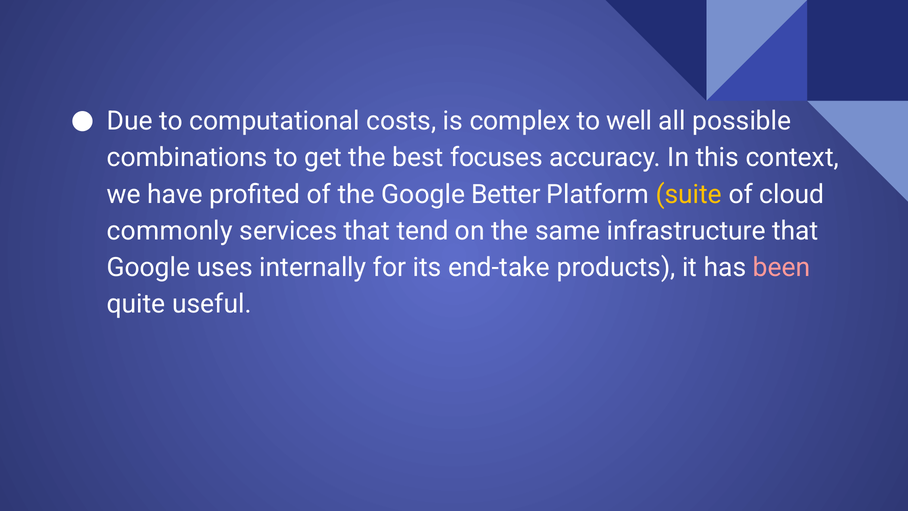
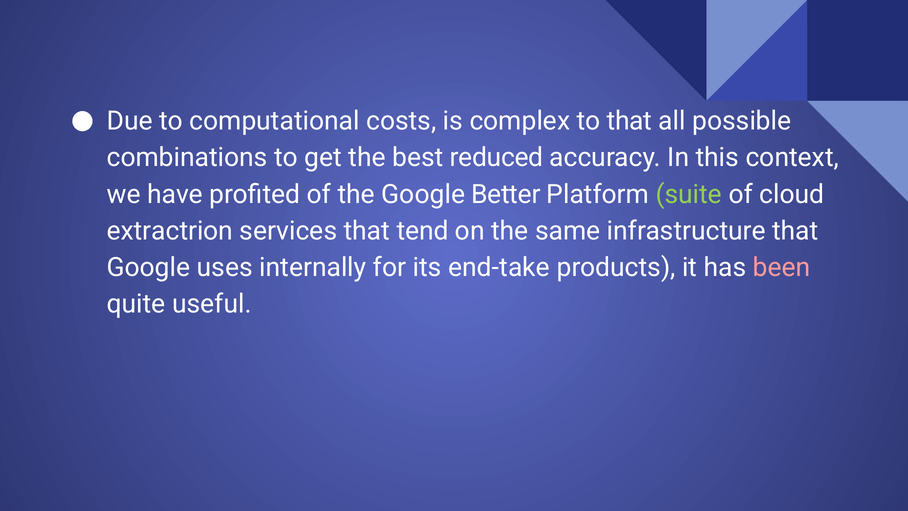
to well: well -> that
focuses: focuses -> reduced
suite colour: yellow -> light green
commonly: commonly -> extractrion
